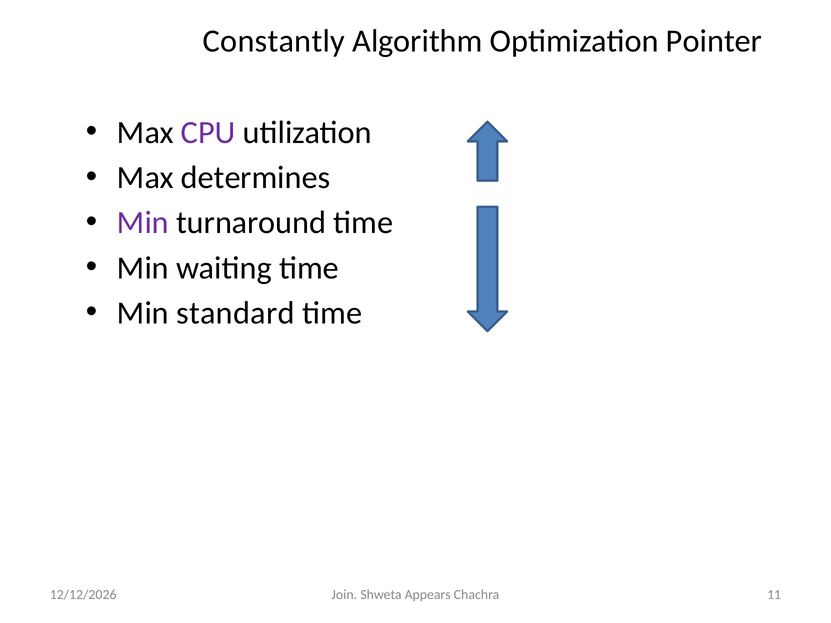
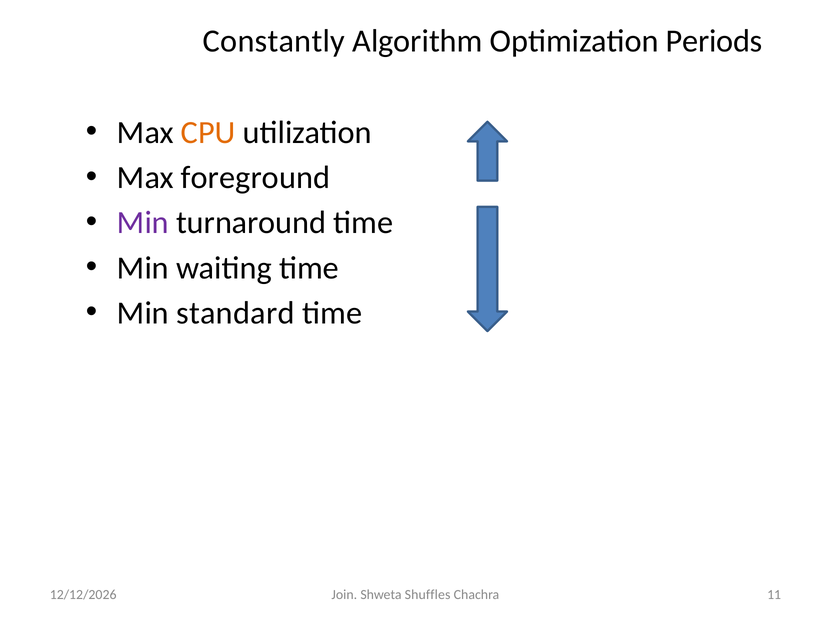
Pointer: Pointer -> Periods
CPU colour: purple -> orange
determines: determines -> foreground
Appears: Appears -> Shuffles
